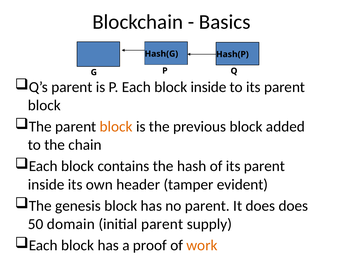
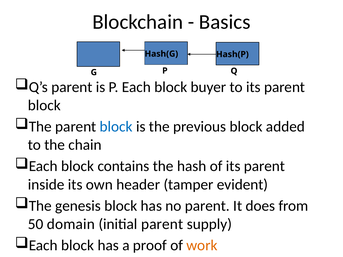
block inside: inside -> buyer
block at (116, 127) colour: orange -> blue
does does: does -> from
